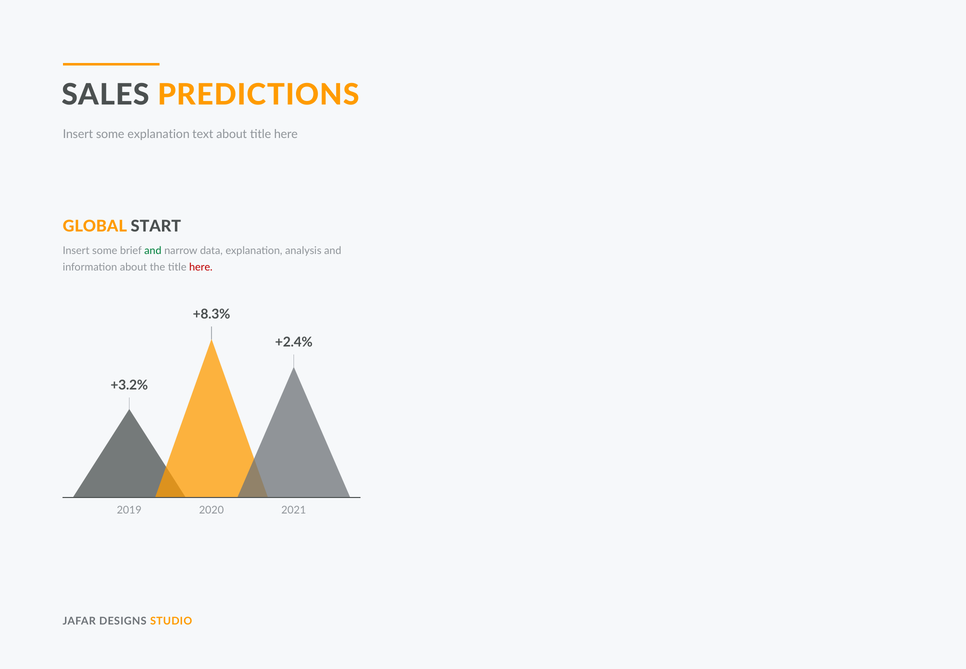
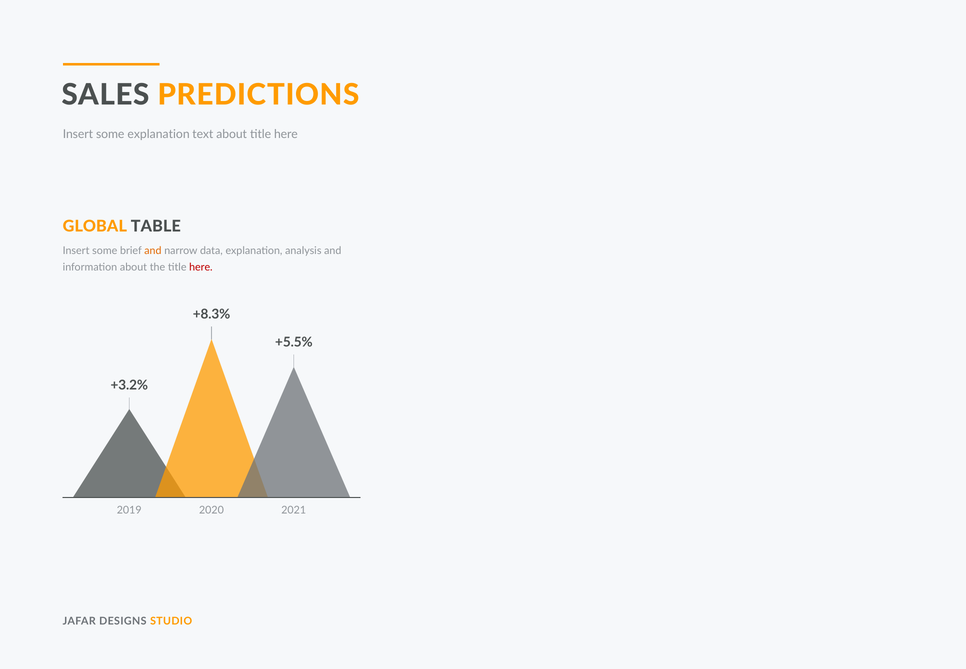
START: START -> TABLE
and at (153, 250) colour: green -> orange
+2.4%: +2.4% -> +5.5%
